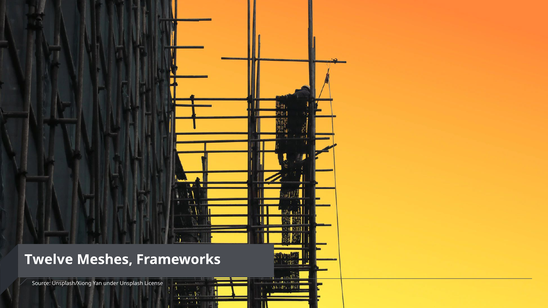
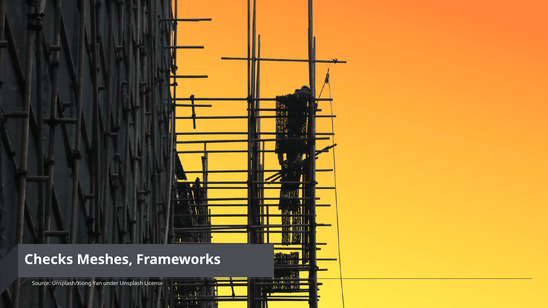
Twelve: Twelve -> Checks
